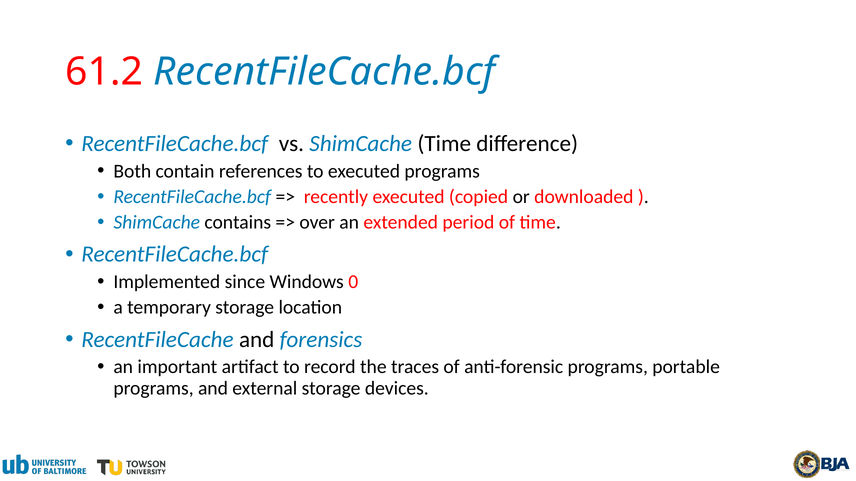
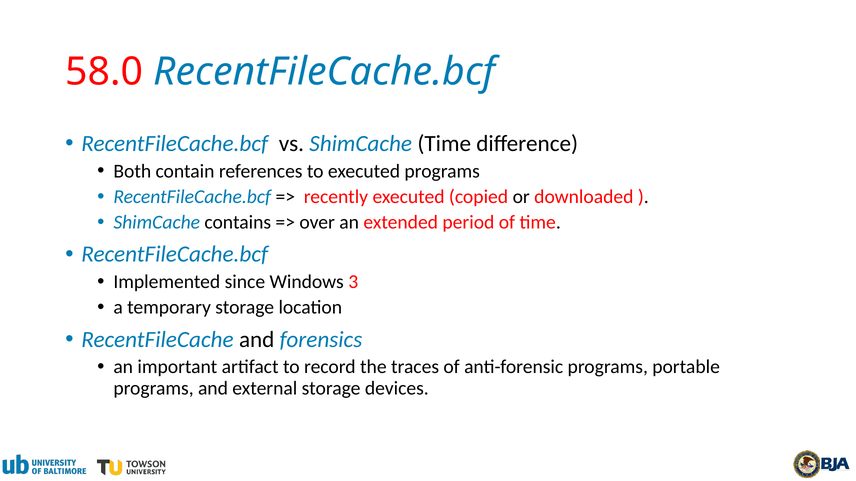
61.2: 61.2 -> 58.0
0: 0 -> 3
